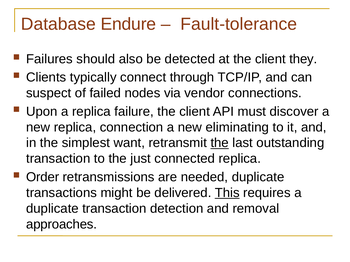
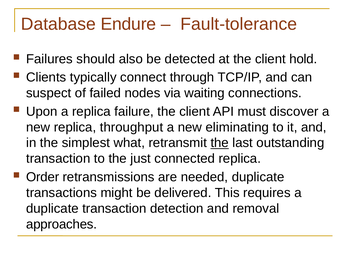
they: they -> hold
vendor: vendor -> waiting
connection: connection -> throughput
want: want -> what
This underline: present -> none
